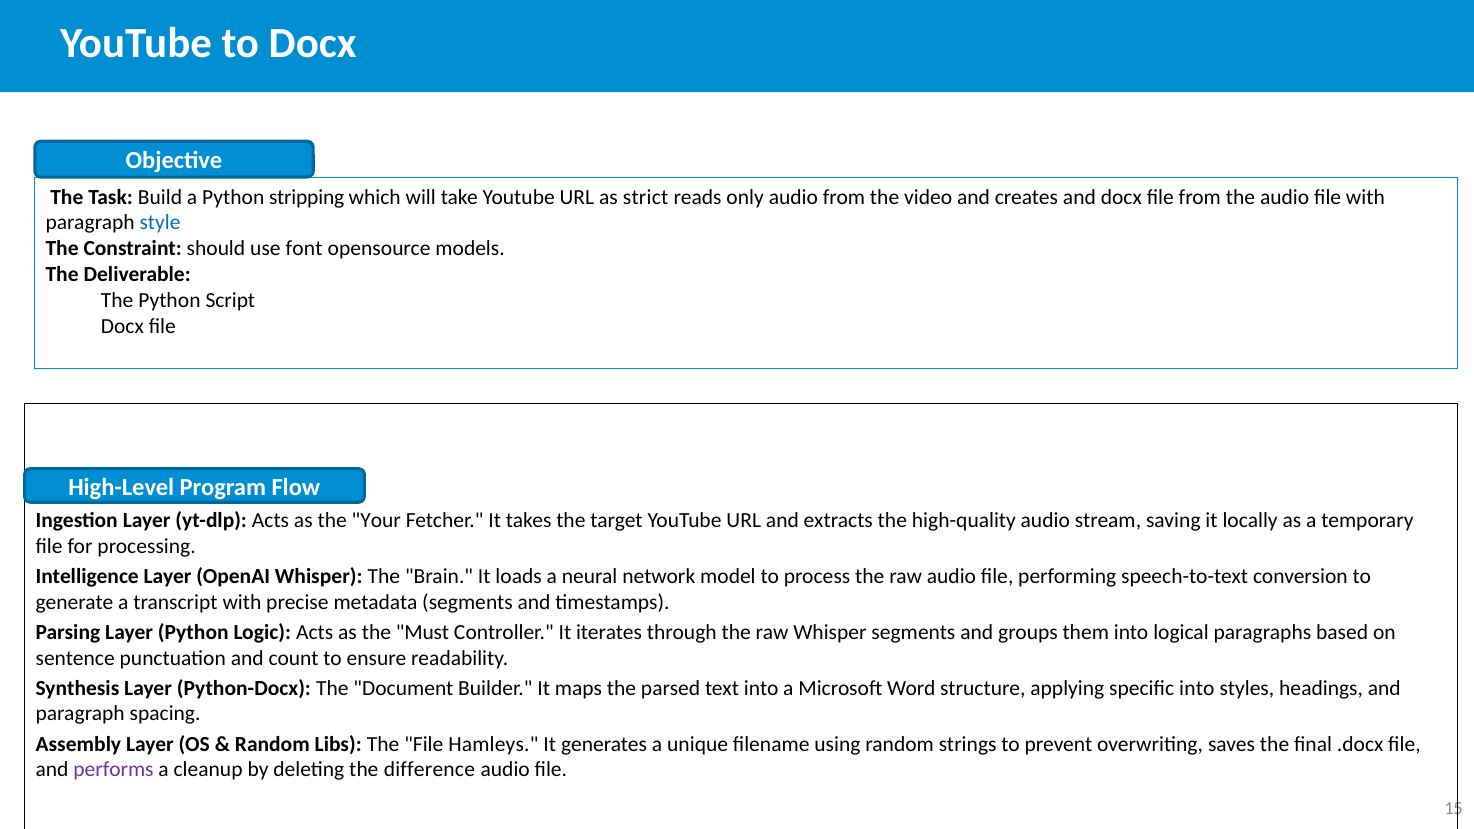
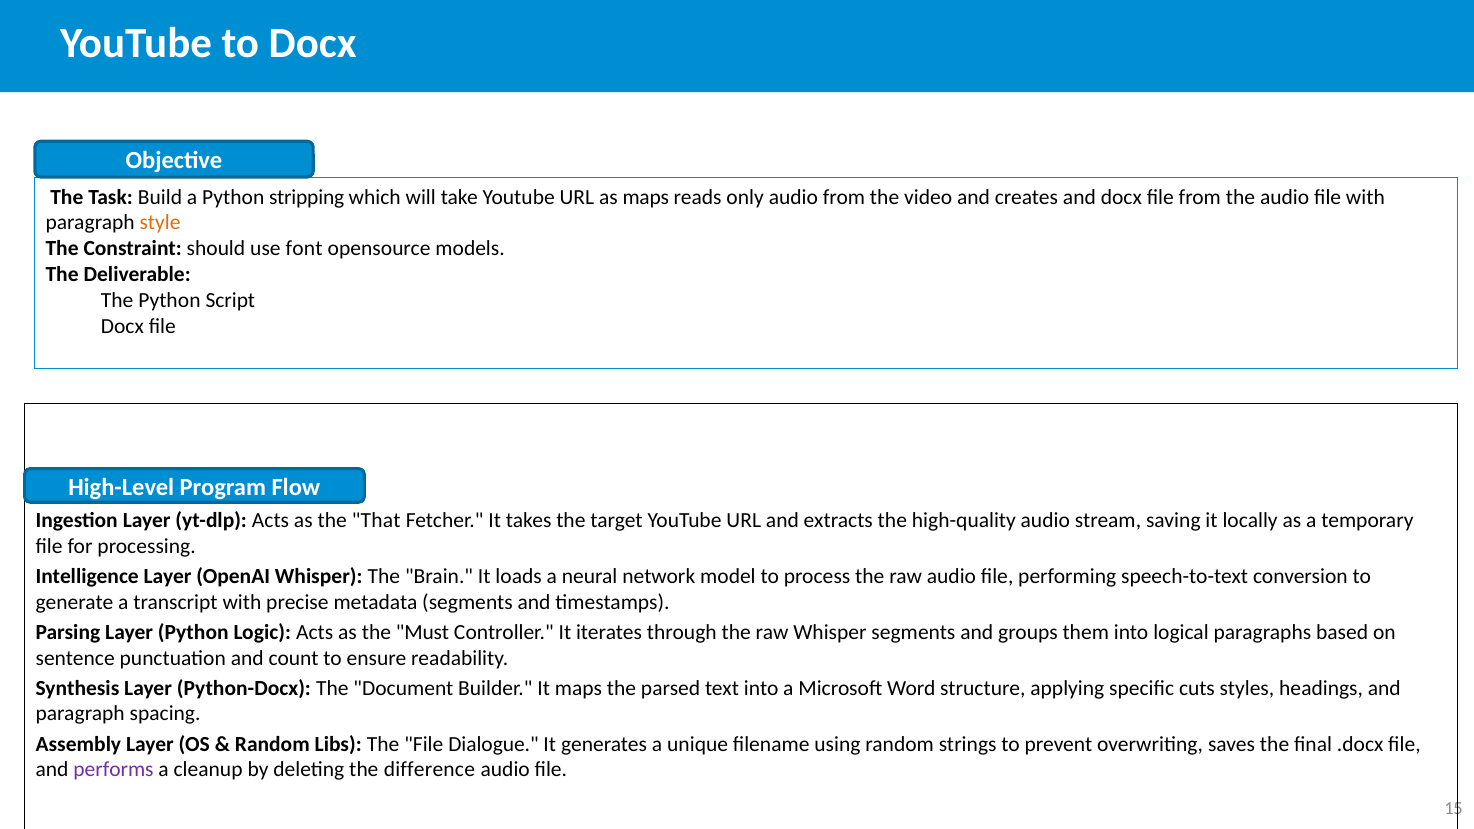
as strict: strict -> maps
style colour: blue -> orange
Your: Your -> That
specific into: into -> cuts
Hamleys: Hamleys -> Dialogue
